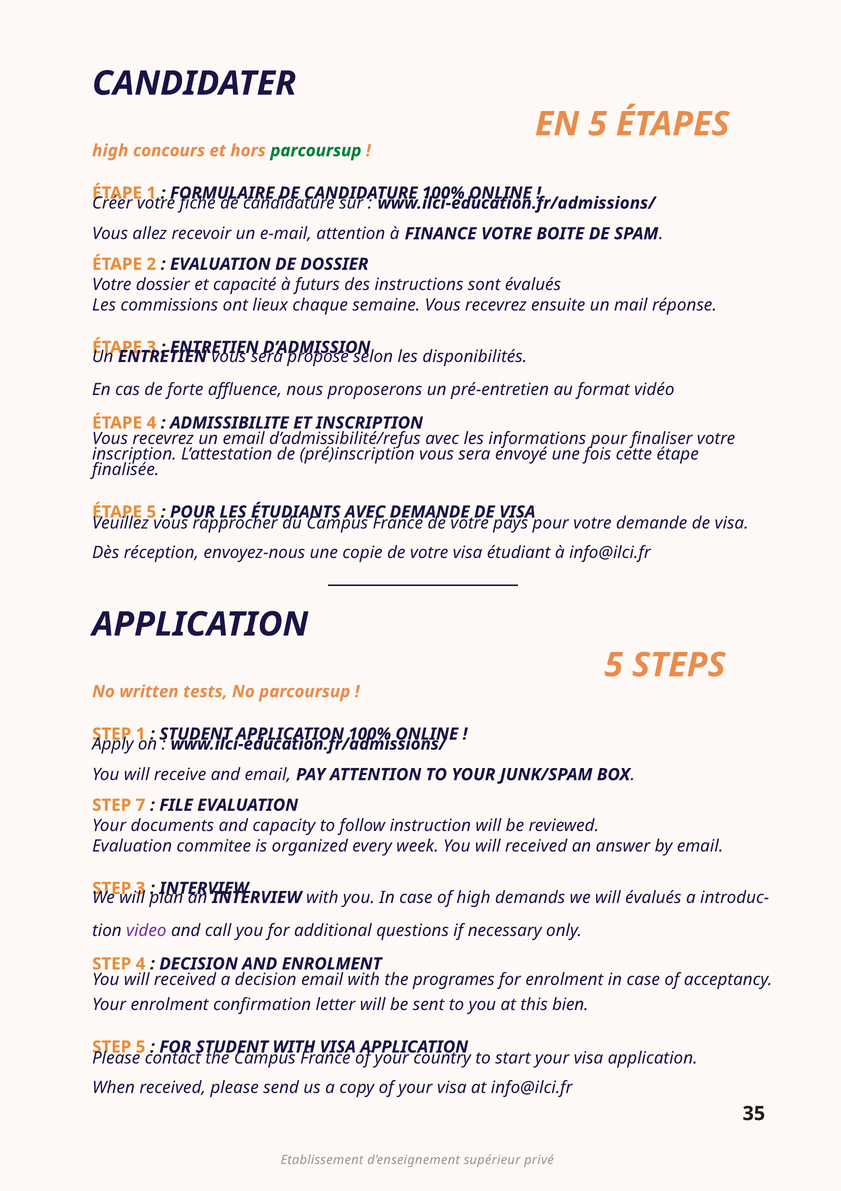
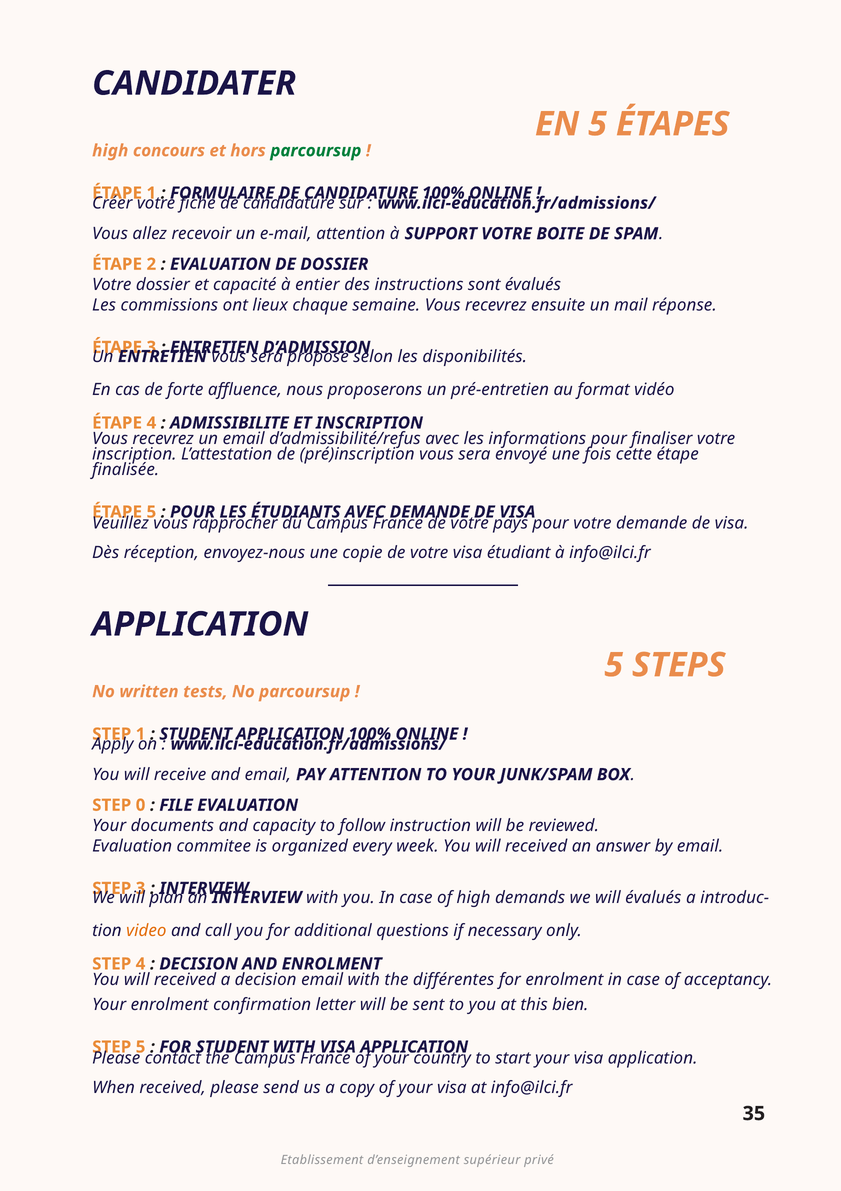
FINANCE: FINANCE -> SUPPORT
futurs: futurs -> entier
7: 7 -> 0
video colour: purple -> orange
programes: programes -> différentes
